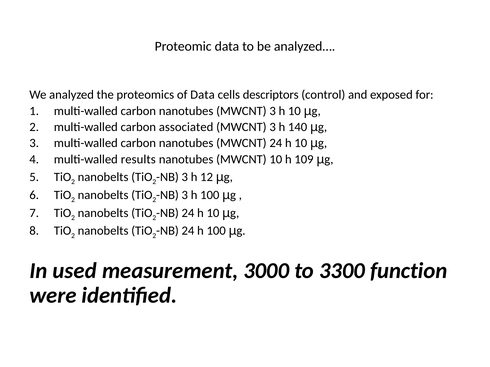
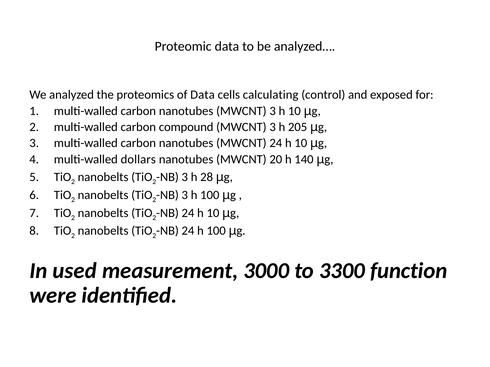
descriptors: descriptors -> calculating
associated: associated -> compound
140: 140 -> 205
results: results -> dollars
MWCNT 10: 10 -> 20
109: 109 -> 140
12: 12 -> 28
